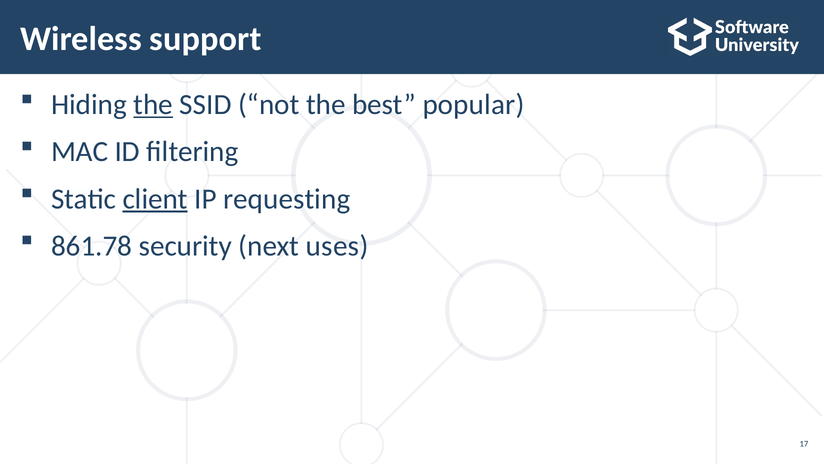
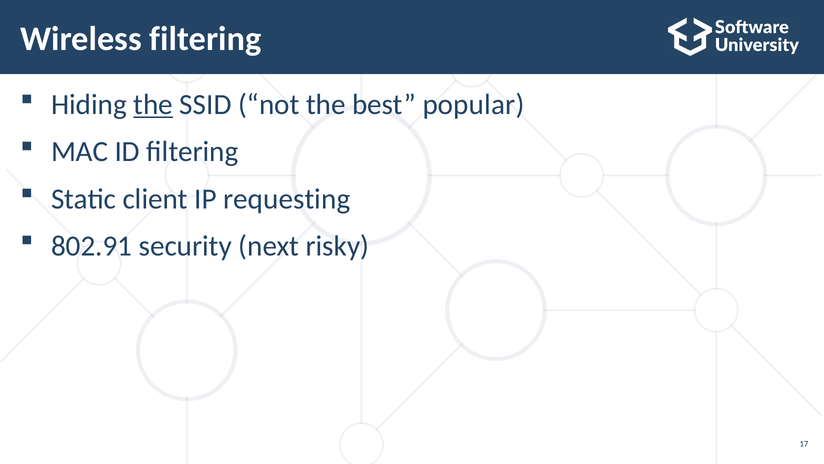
Wireless support: support -> filtering
client underline: present -> none
861.78: 861.78 -> 802.91
uses: uses -> risky
